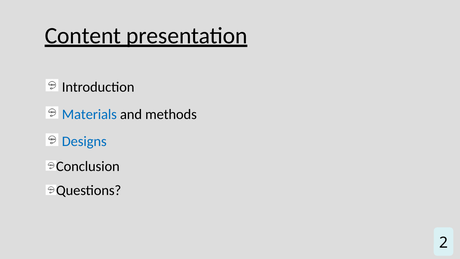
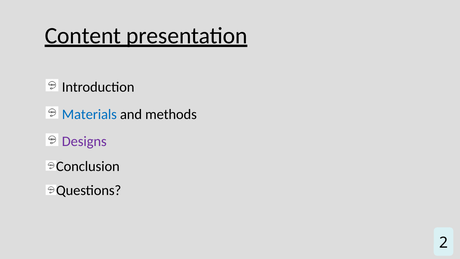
Designs colour: blue -> purple
